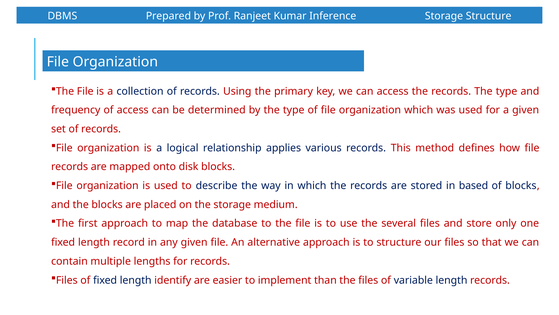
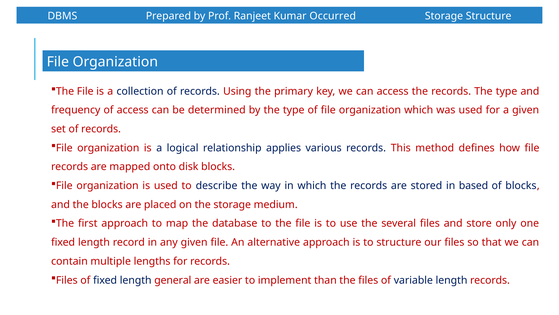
Inference: Inference -> Occurred
identify: identify -> general
